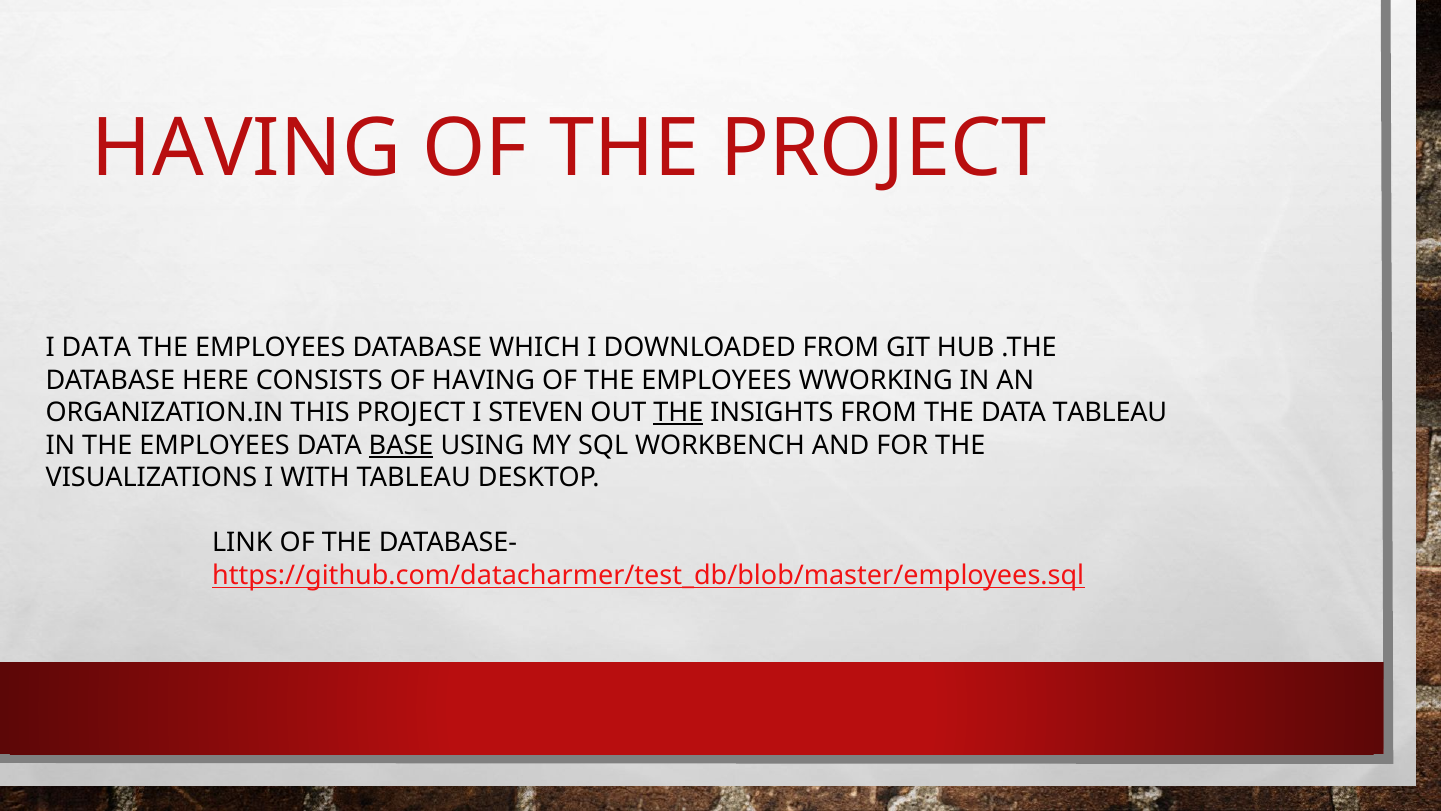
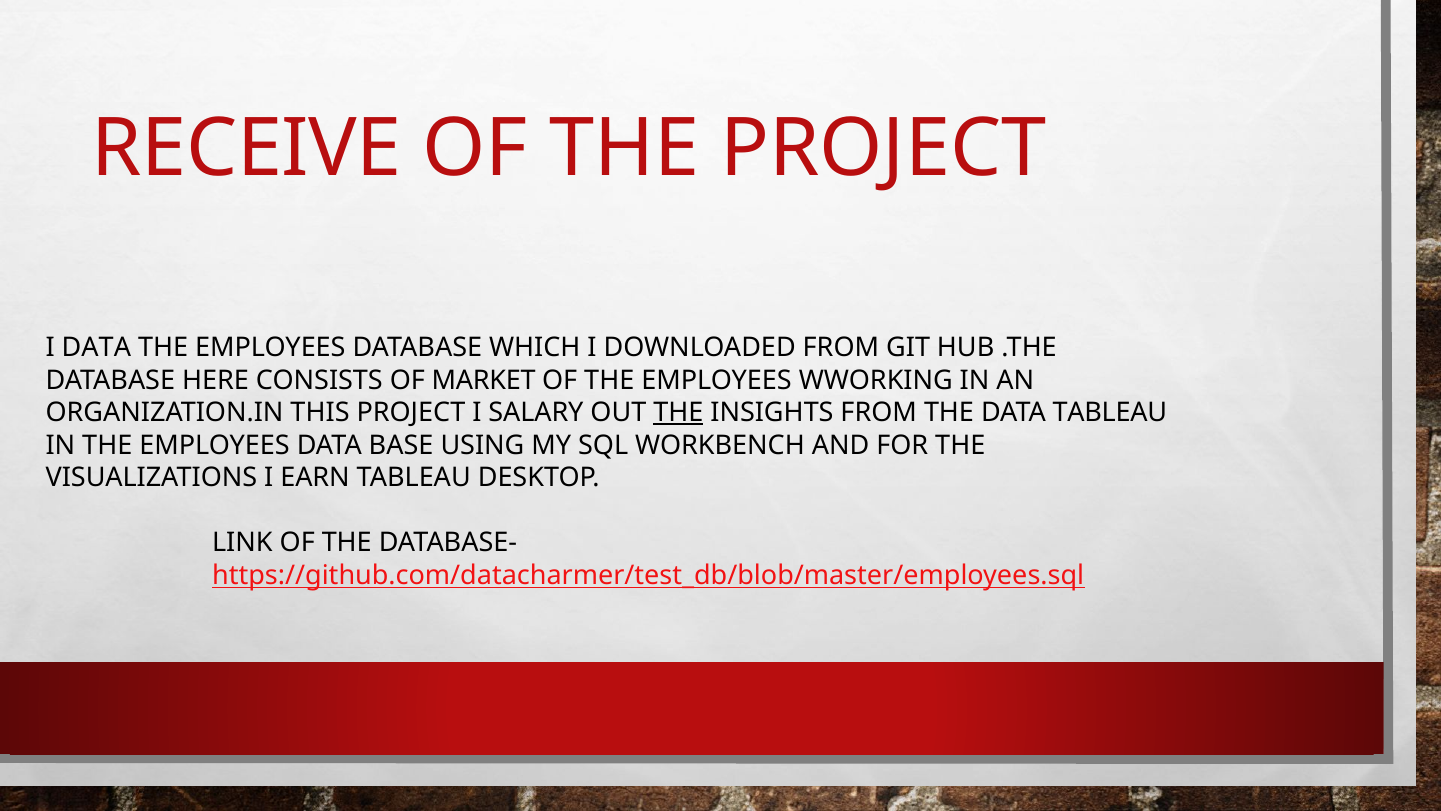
HAVING at (247, 149): HAVING -> RECEIVE
OF HAVING: HAVING -> MARKET
STEVEN: STEVEN -> SALARY
BASE underline: present -> none
WITH: WITH -> EARN
